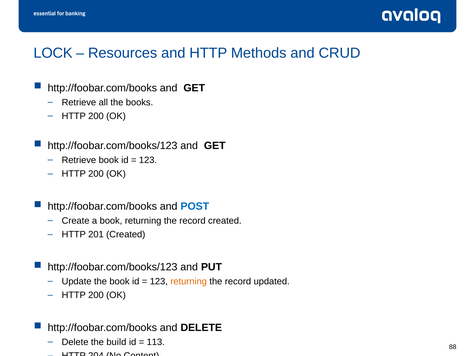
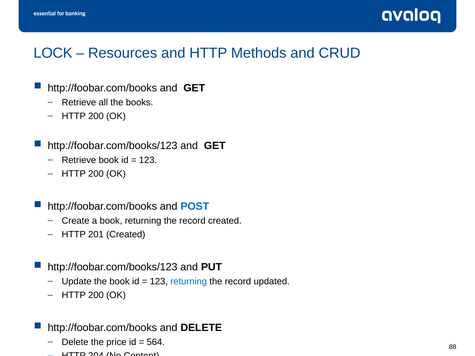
returning at (189, 282) colour: orange -> blue
build: build -> price
113: 113 -> 564
